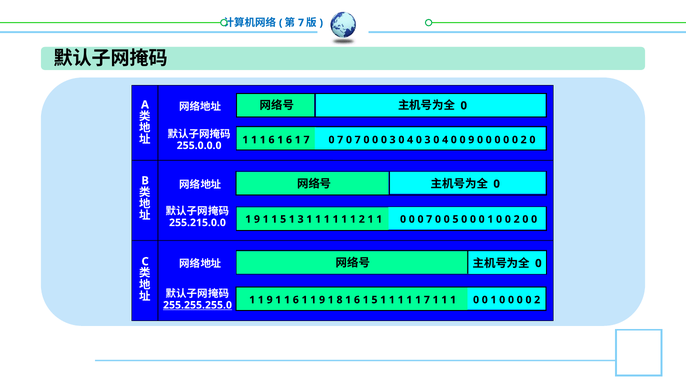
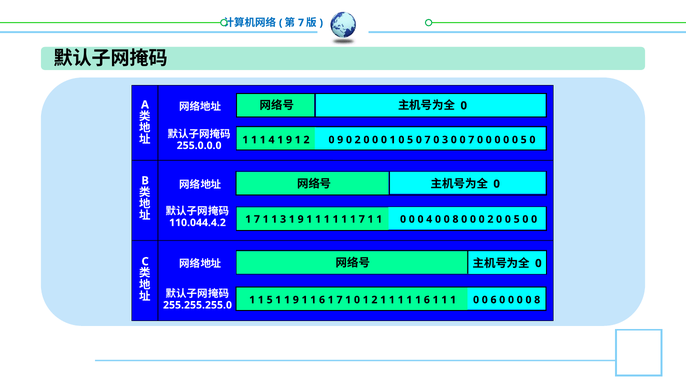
1 1 1 6: 6 -> 4
6 at (289, 140): 6 -> 9
7 at (306, 140): 7 -> 2
7 at (340, 140): 7 -> 9
7 at (358, 140): 7 -> 2
0 0 0 3: 3 -> 1
4 at (410, 140): 4 -> 5
3 at (427, 140): 3 -> 7
4 at (445, 140): 4 -> 3
0 0 9: 9 -> 7
2 at (524, 140): 2 -> 5
9 at (257, 219): 9 -> 7
1 1 5: 5 -> 3
3 at (301, 219): 3 -> 9
1 1 2: 2 -> 7
0 0 7: 7 -> 4
5 at (455, 219): 5 -> 8
0 0 0 1: 1 -> 2
2 at (517, 219): 2 -> 5
255.215.0.0: 255.215.0.0 -> 110.044.4.2
9 at (270, 300): 9 -> 5
6 at (296, 300): 6 -> 9
9 at (322, 300): 9 -> 6
8 at (340, 300): 8 -> 7
6 at (357, 300): 6 -> 0
5 at (374, 300): 5 -> 2
1 1 1 7: 7 -> 6
1 0 0 1: 1 -> 6
2 at (537, 300): 2 -> 8
255.255.255.0 underline: present -> none
